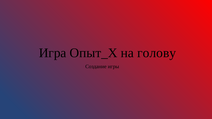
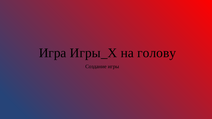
Опыт_X: Опыт_X -> Игры_X
